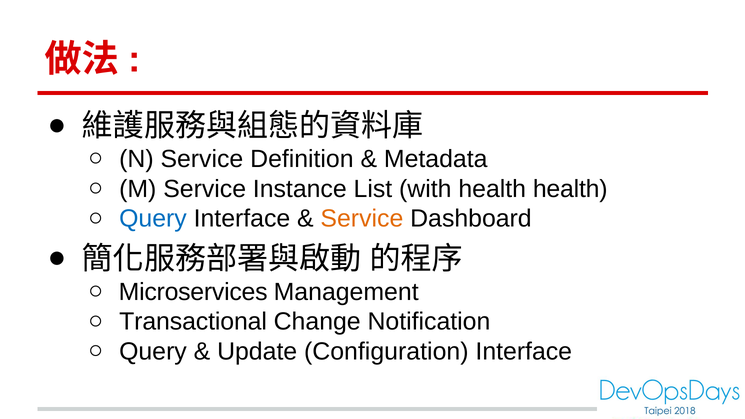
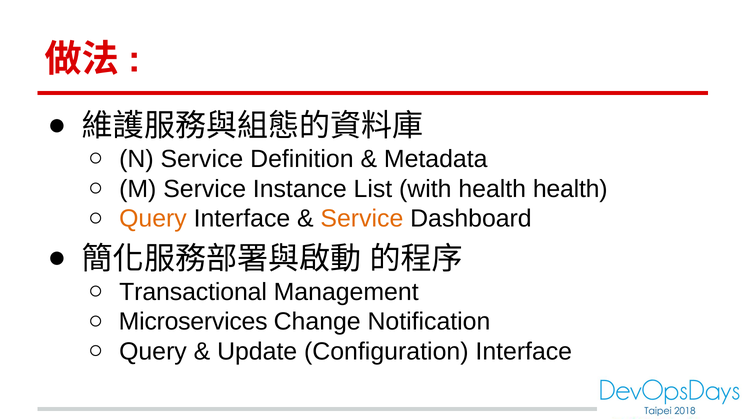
Query at (153, 219) colour: blue -> orange
Microservices: Microservices -> Transactional
Transactional: Transactional -> Microservices
